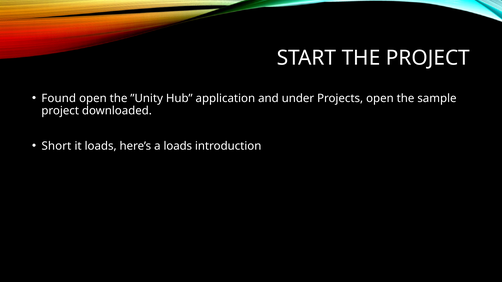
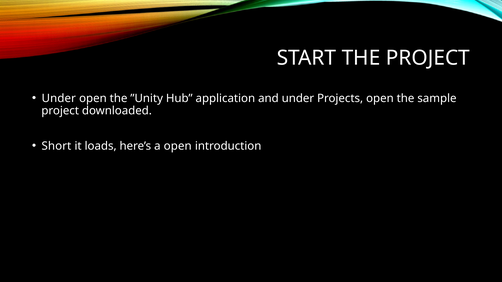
Found at (59, 98): Found -> Under
a loads: loads -> open
